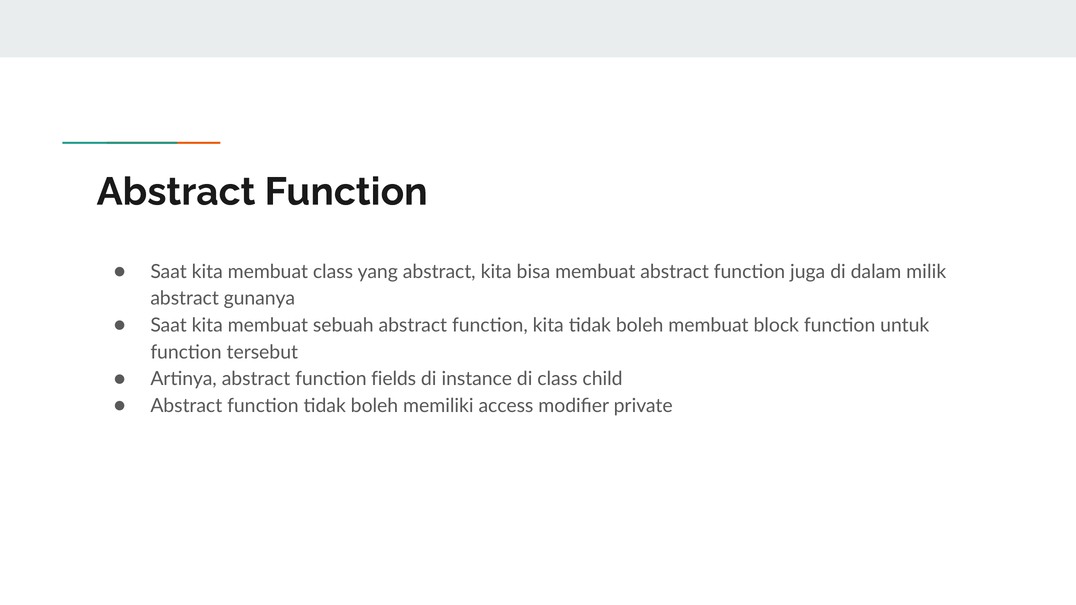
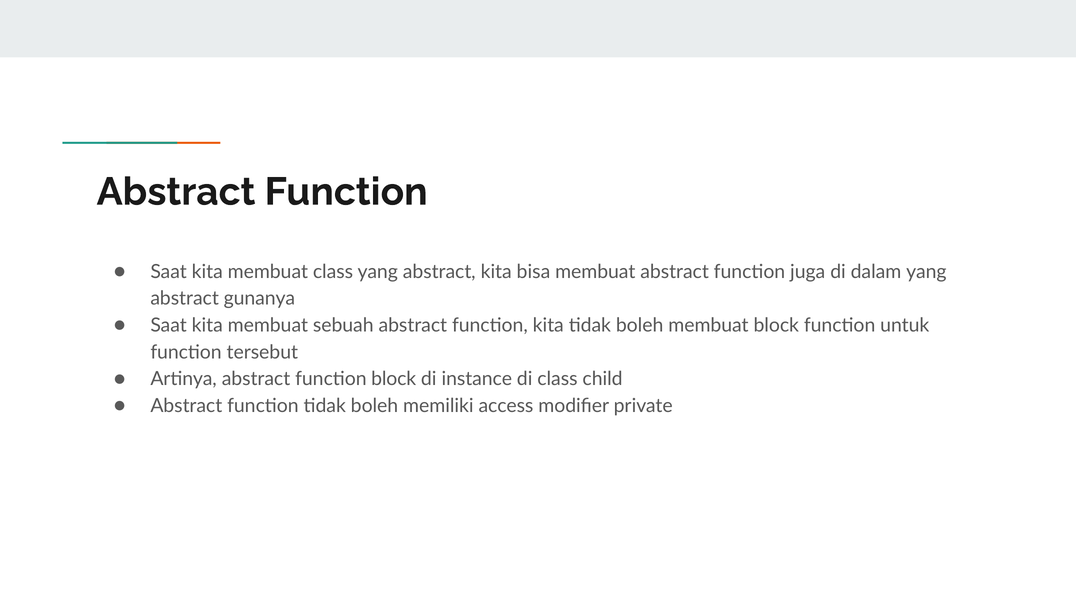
dalam milik: milik -> yang
function fields: fields -> block
